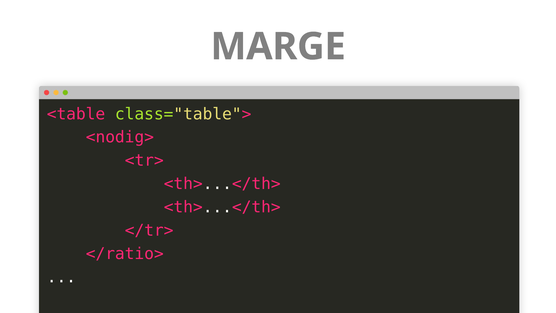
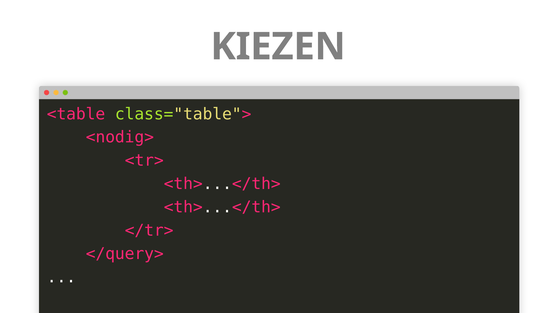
MARGE: MARGE -> KIEZEN
</ratio>: </ratio> -> </query>
